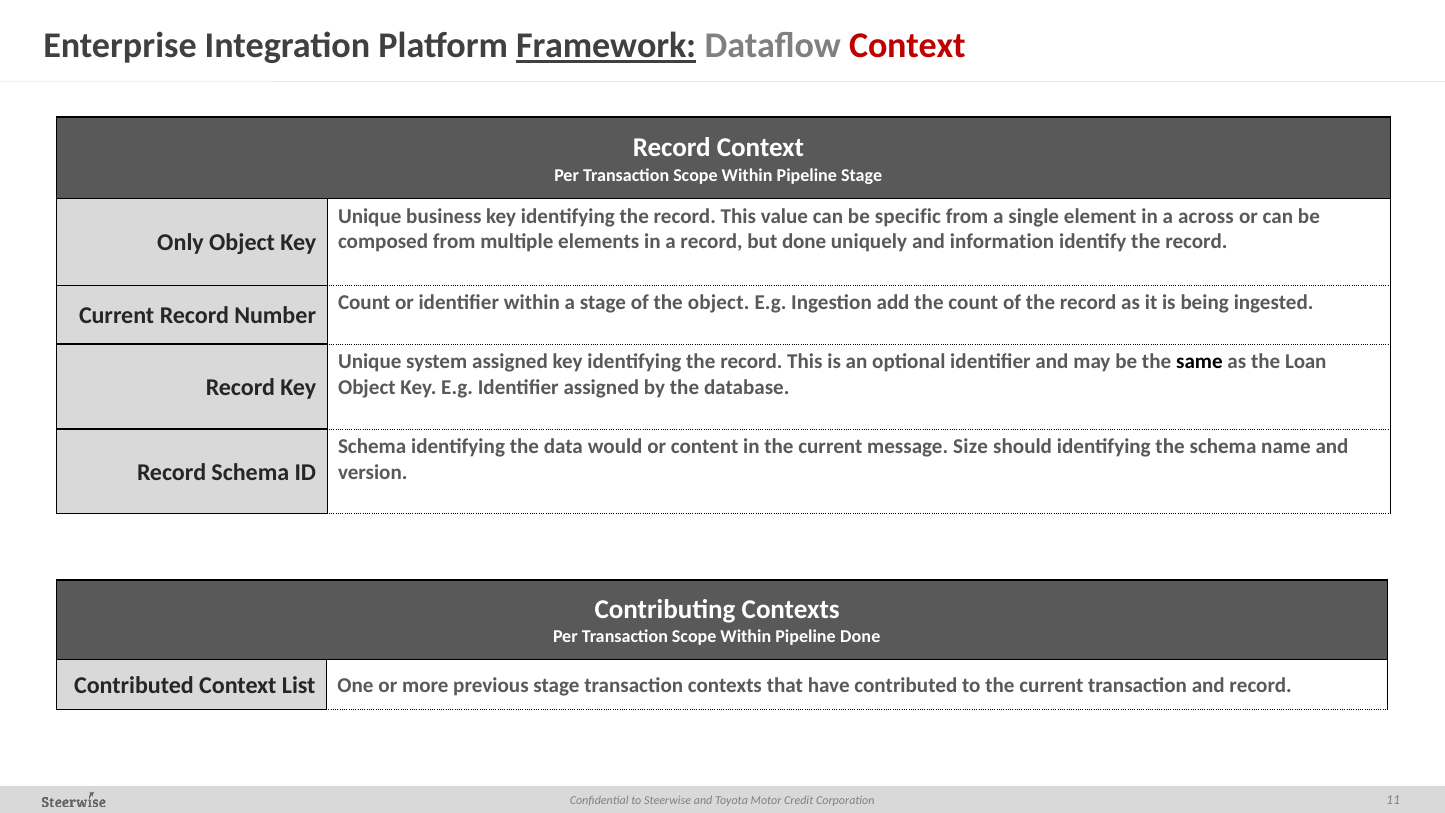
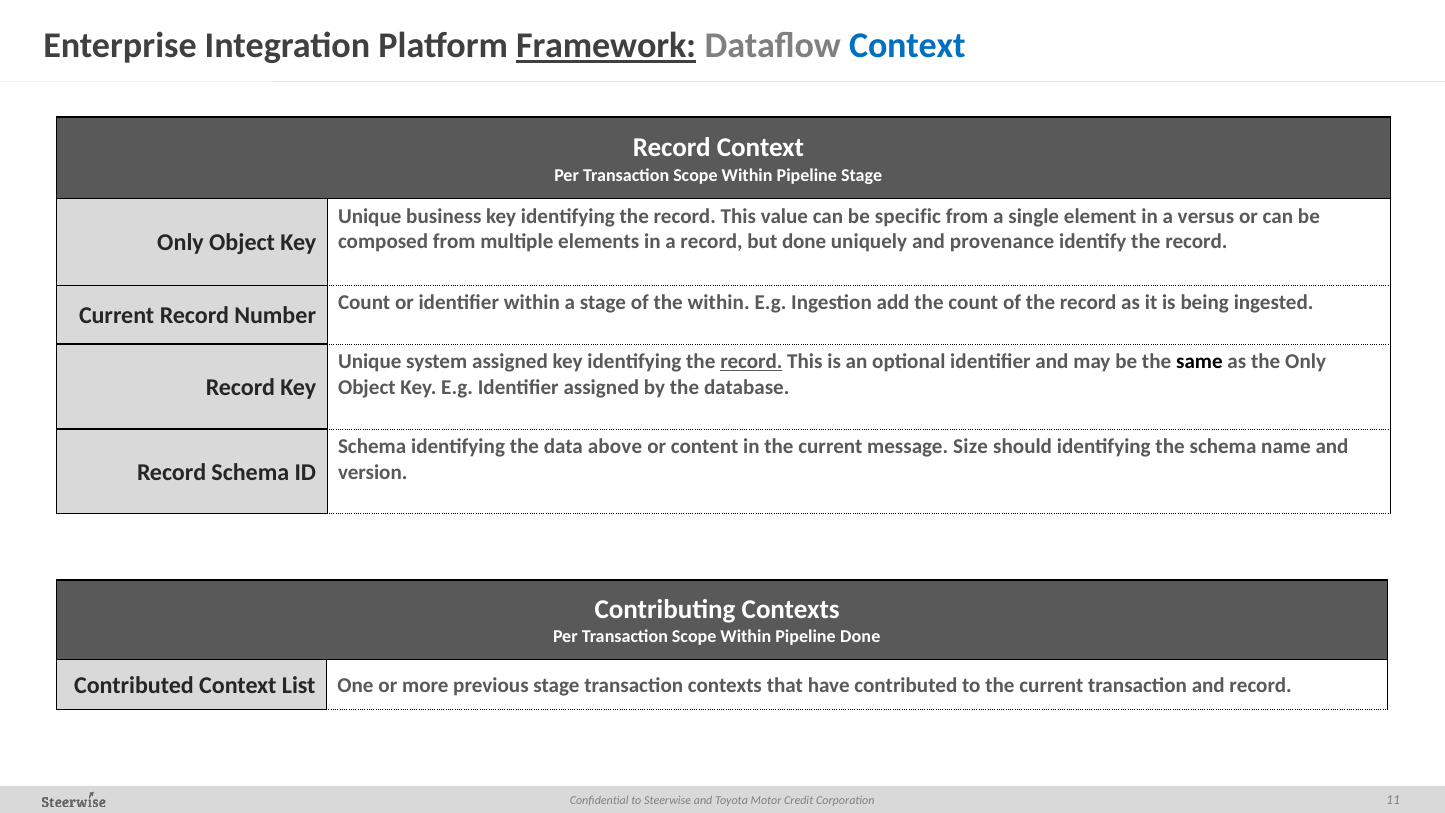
Context at (907, 46) colour: red -> blue
across: across -> versus
information: information -> provenance
the object: object -> within
record at (751, 361) underline: none -> present
the Loan: Loan -> Only
would: would -> above
